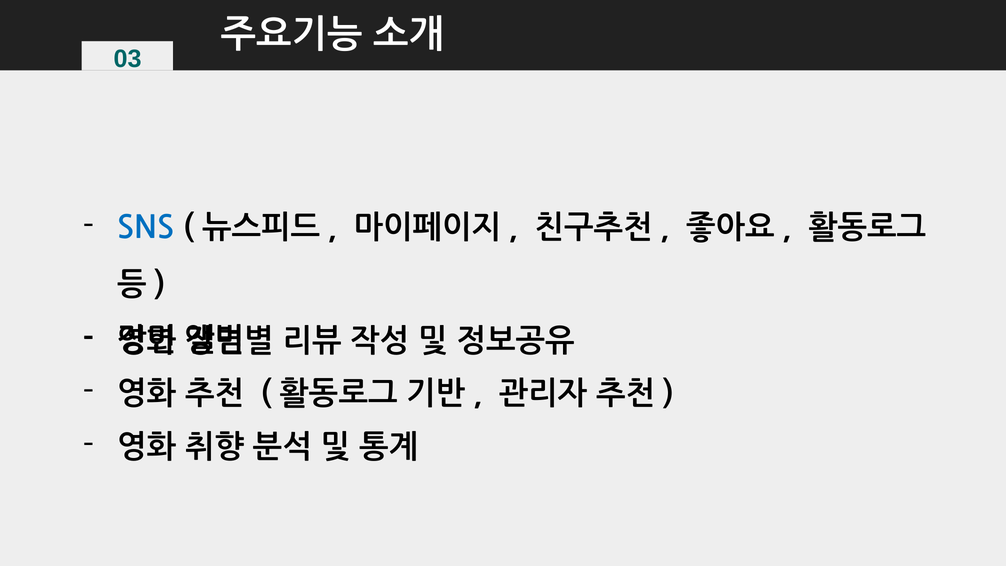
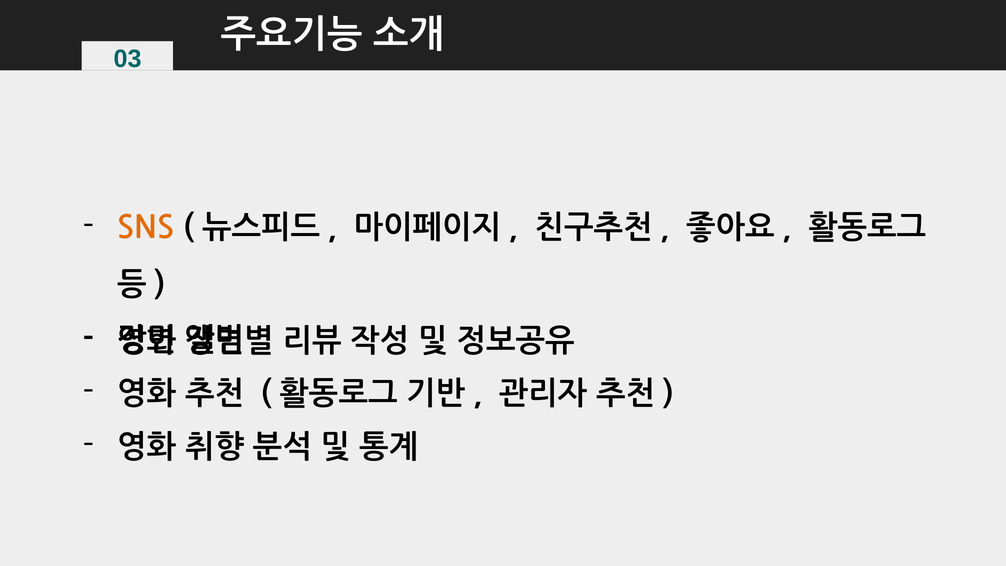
SNS colour: blue -> orange
